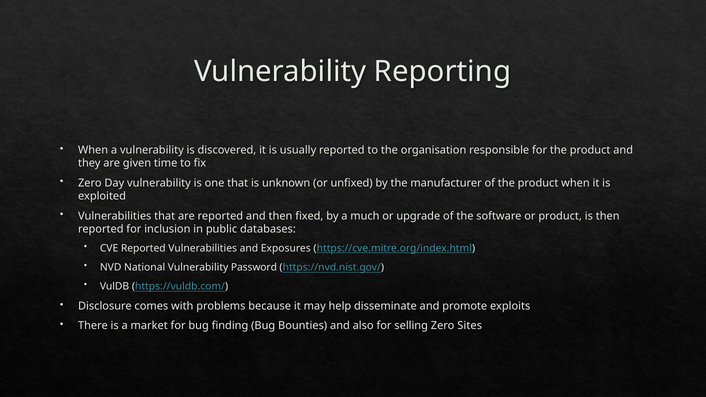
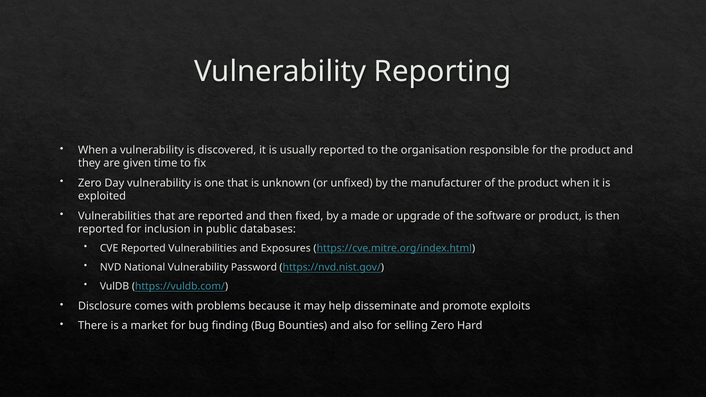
much: much -> made
Sites: Sites -> Hard
